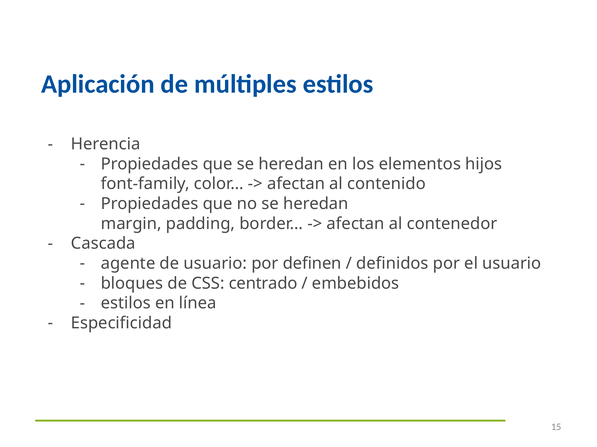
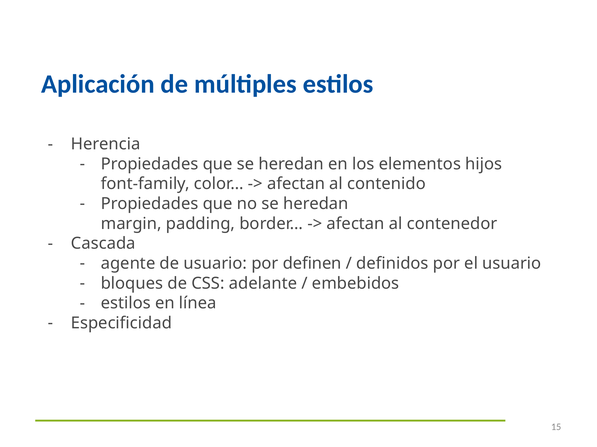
centrado: centrado -> adelante
